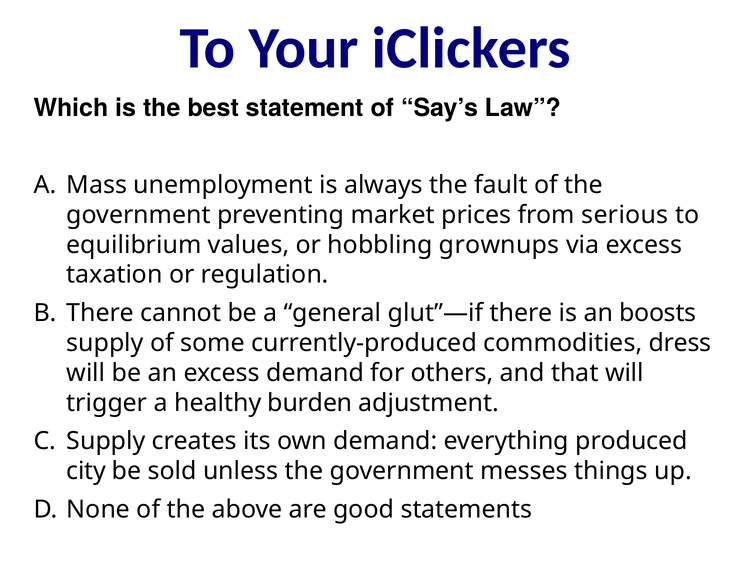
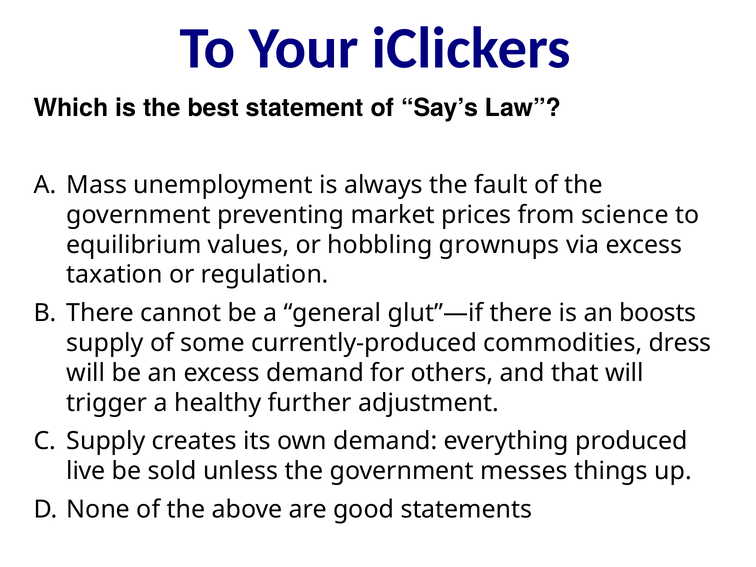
serious: serious -> science
burden: burden -> further
city: city -> live
